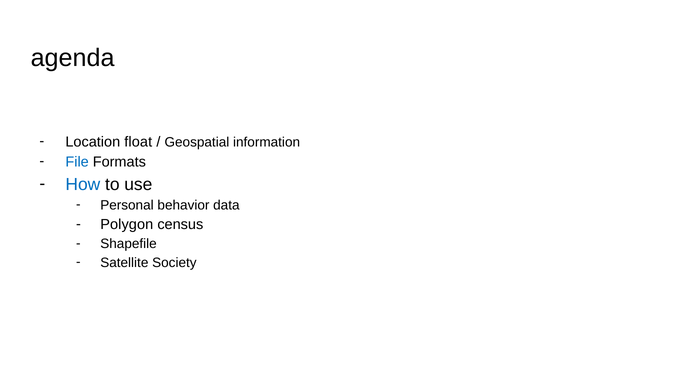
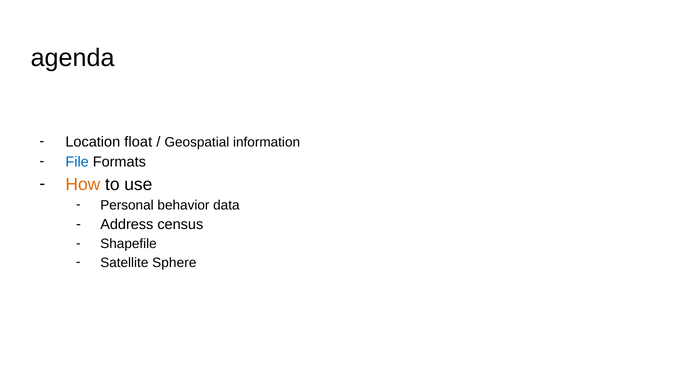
How colour: blue -> orange
Polygon: Polygon -> Address
Society: Society -> Sphere
